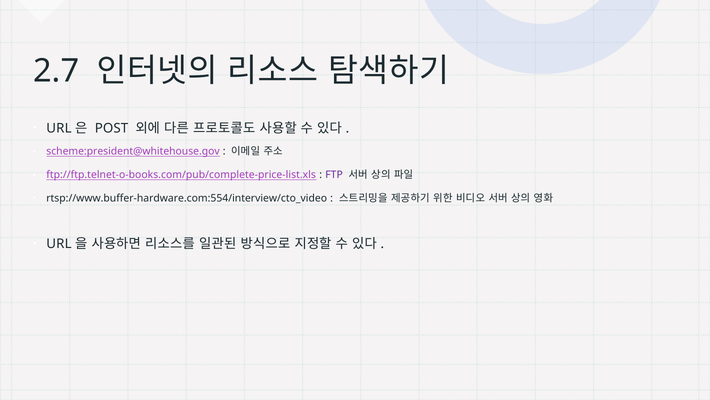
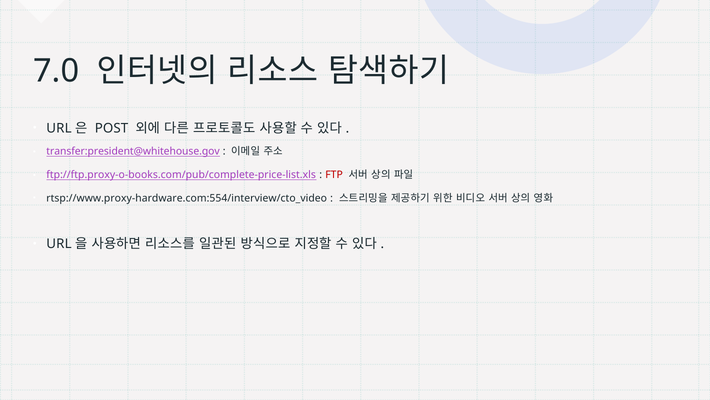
2.7: 2.7 -> 7.0
scheme:president@whitehouse.gov: scheme:president@whitehouse.gov -> transfer:president@whitehouse.gov
ftp://ftp.telnet-o-books.com/pub/complete-price-list.xls: ftp://ftp.telnet-o-books.com/pub/complete-price-list.xls -> ftp://ftp.proxy-o-books.com/pub/complete-price-list.xls
FTP colour: purple -> red
rtsp://www.buffer-hardware.com:554/interview/cto_video: rtsp://www.buffer-hardware.com:554/interview/cto_video -> rtsp://www.proxy-hardware.com:554/interview/cto_video
